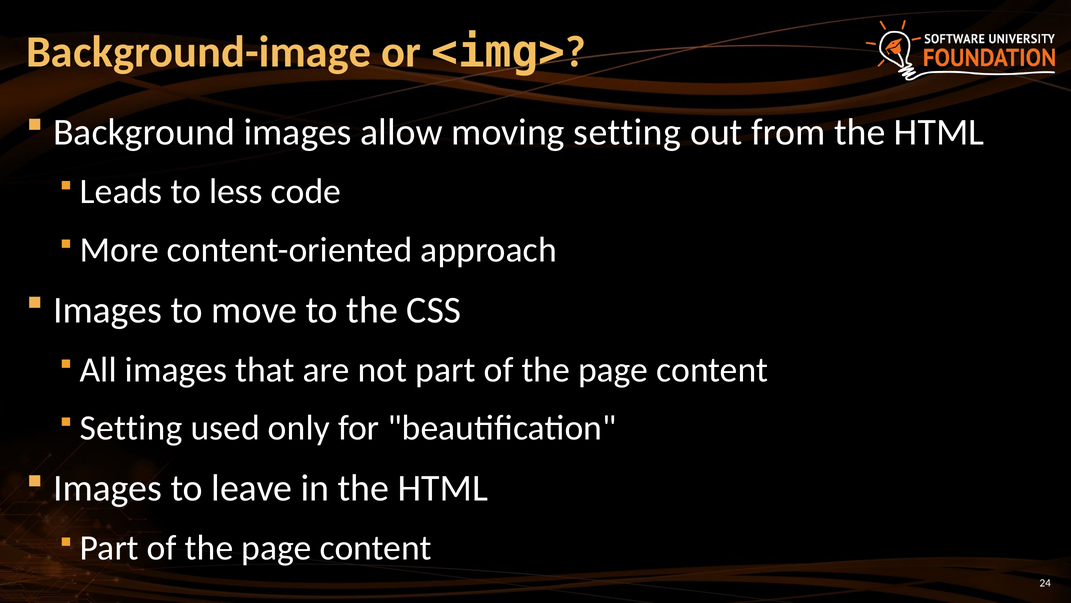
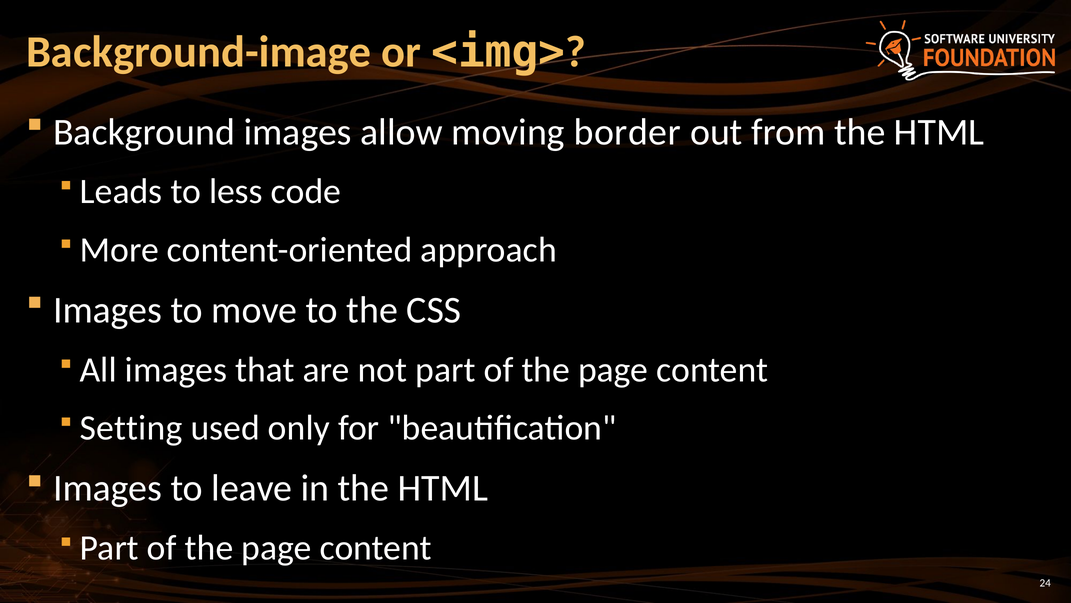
moving setting: setting -> border
